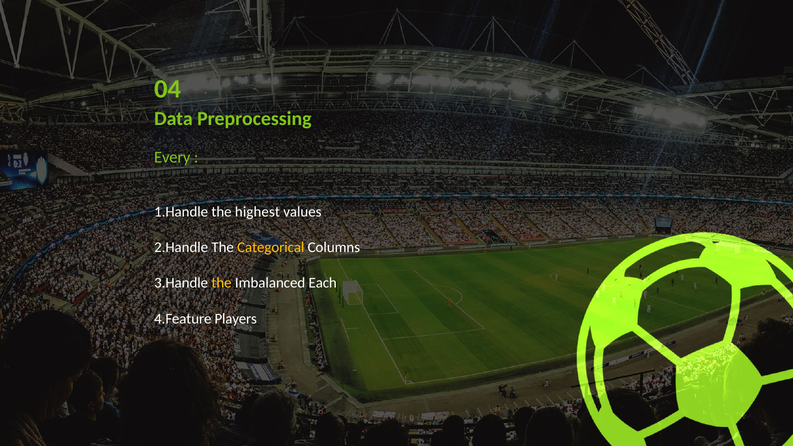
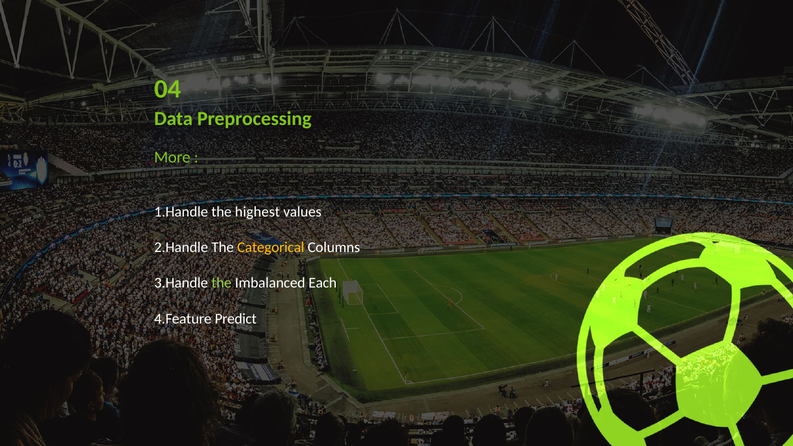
Every: Every -> More
the at (221, 283) colour: yellow -> light green
Players: Players -> Predict
